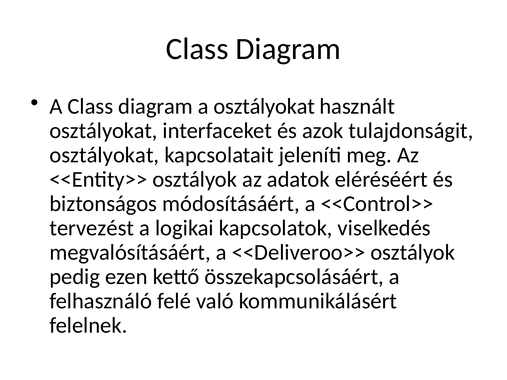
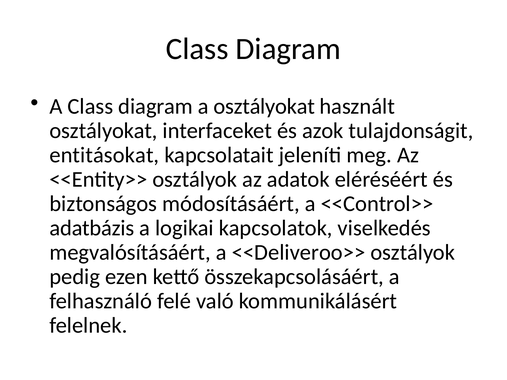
osztályokat at (104, 155): osztályokat -> entitásokat
tervezést: tervezést -> adatbázis
